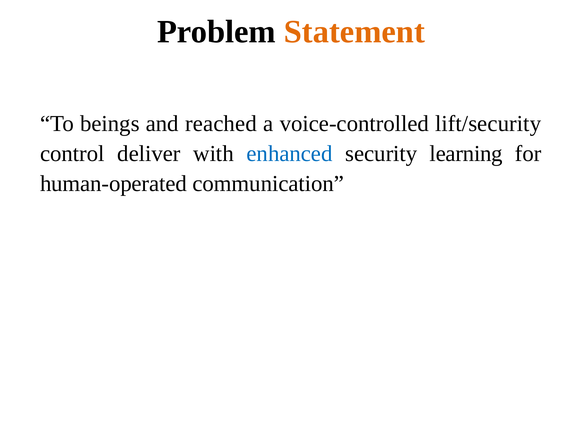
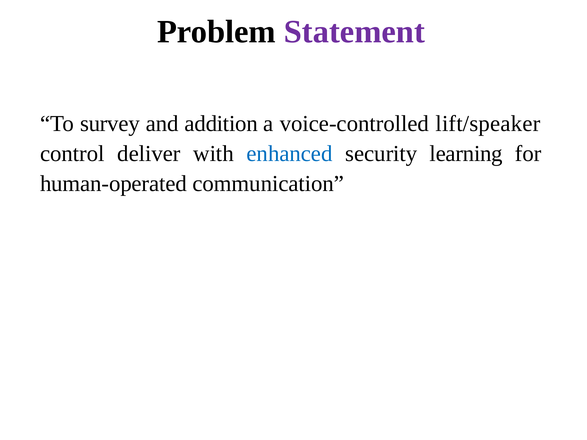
Statement colour: orange -> purple
beings: beings -> survey
reached: reached -> addition
lift/security: lift/security -> lift/speaker
